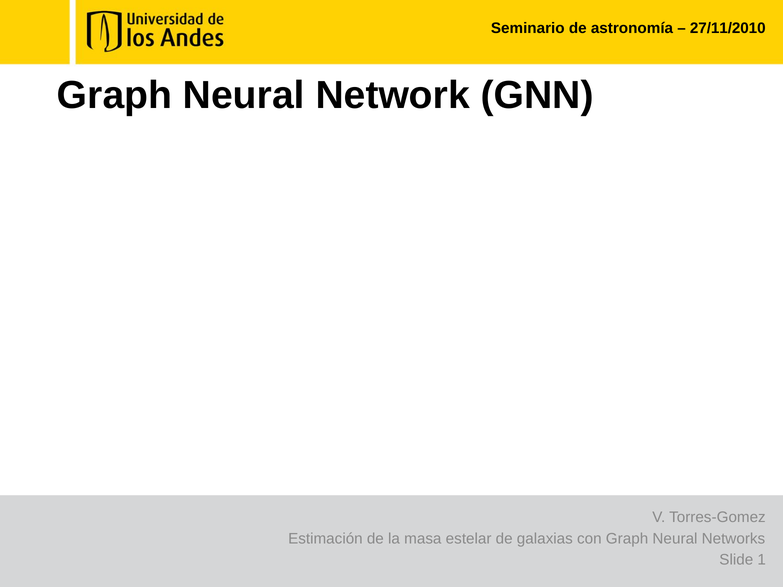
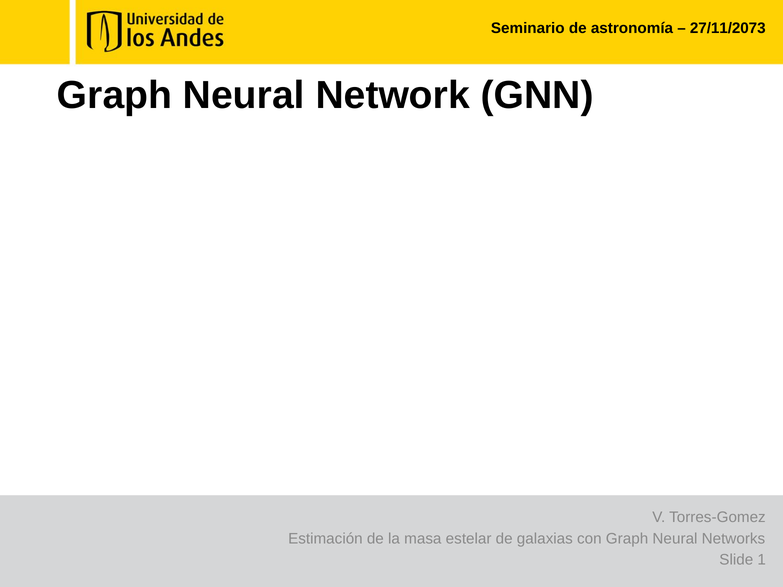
27/11/2010: 27/11/2010 -> 27/11/2073
